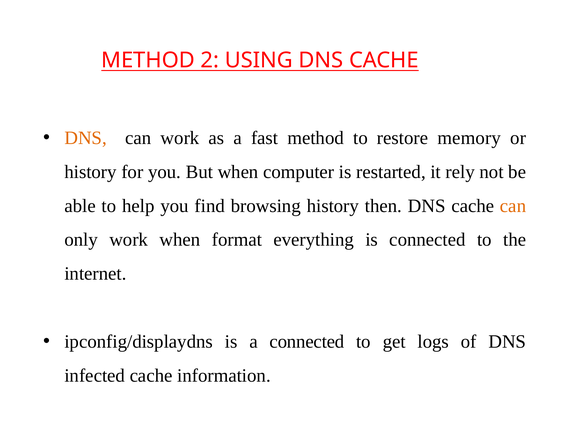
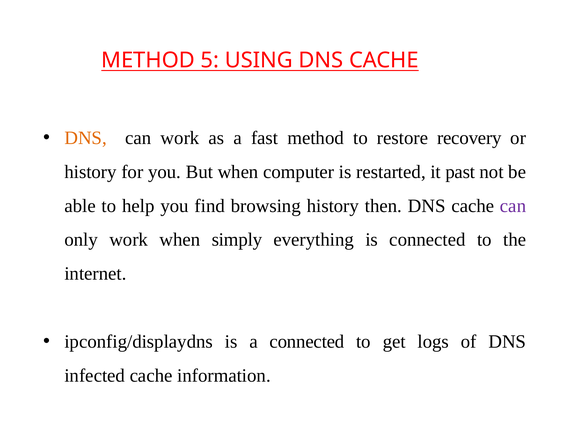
2: 2 -> 5
memory: memory -> recovery
rely: rely -> past
can at (513, 206) colour: orange -> purple
format: format -> simply
